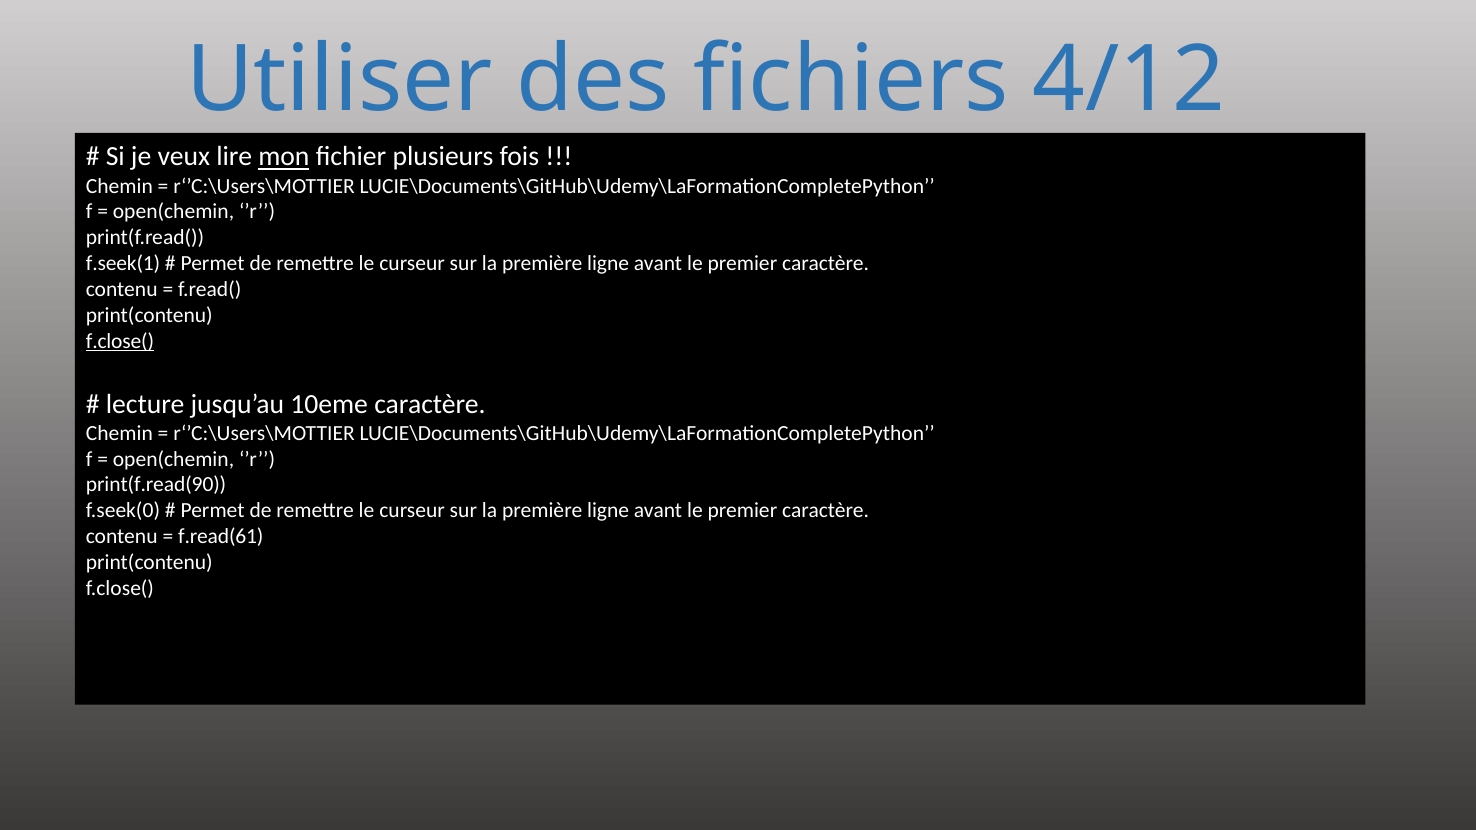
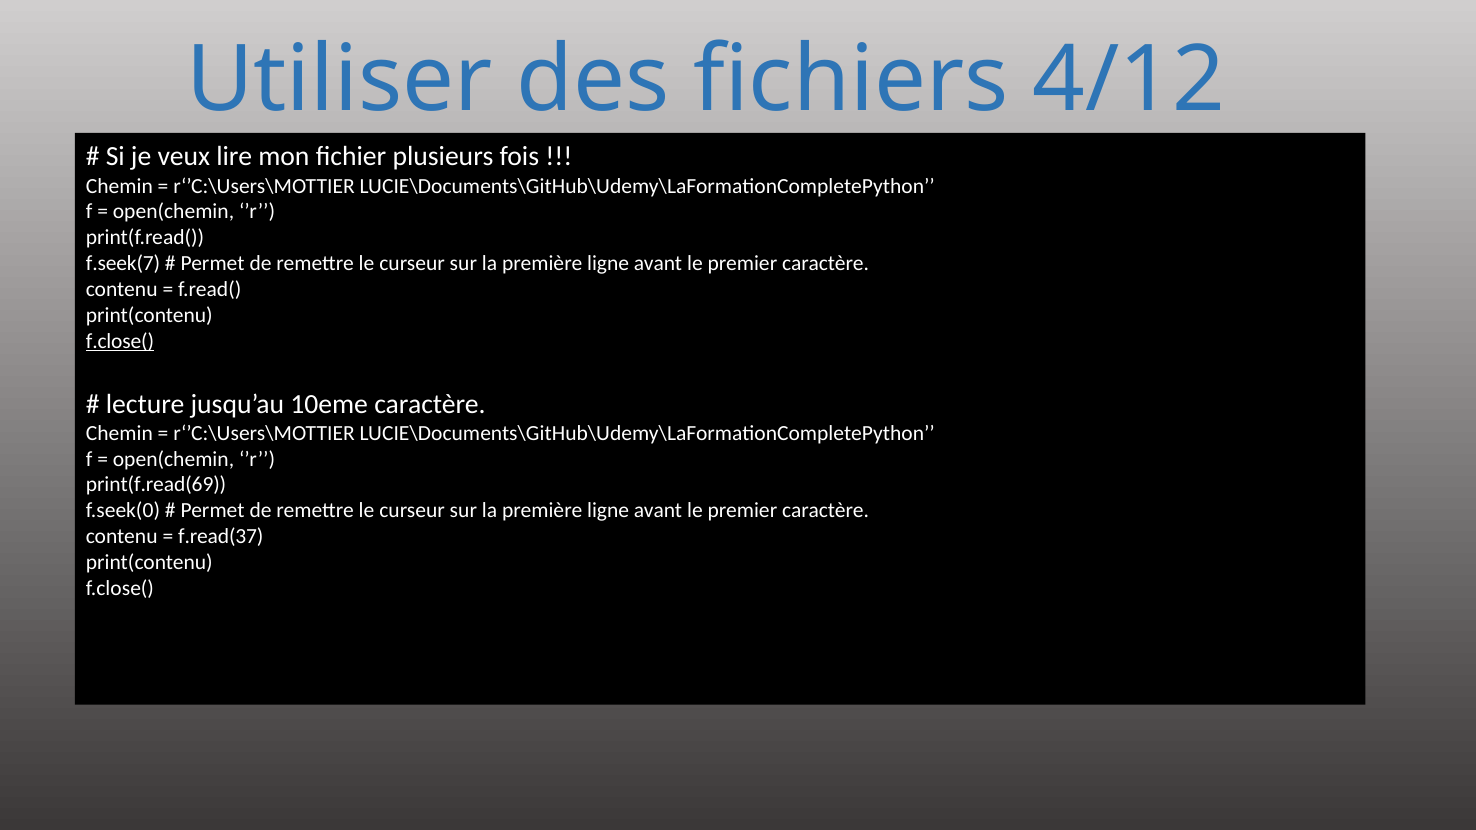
mon underline: present -> none
f.seek(1: f.seek(1 -> f.seek(7
print(f.read(90: print(f.read(90 -> print(f.read(69
f.read(61: f.read(61 -> f.read(37
